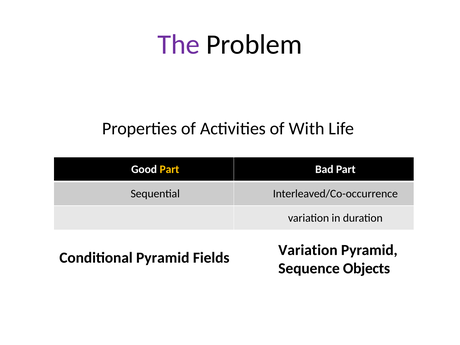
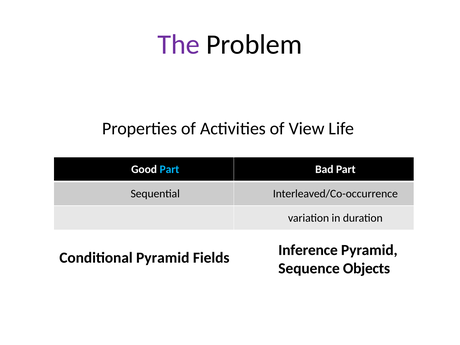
With: With -> View
Part at (169, 169) colour: yellow -> light blue
Variation at (308, 250): Variation -> Inference
